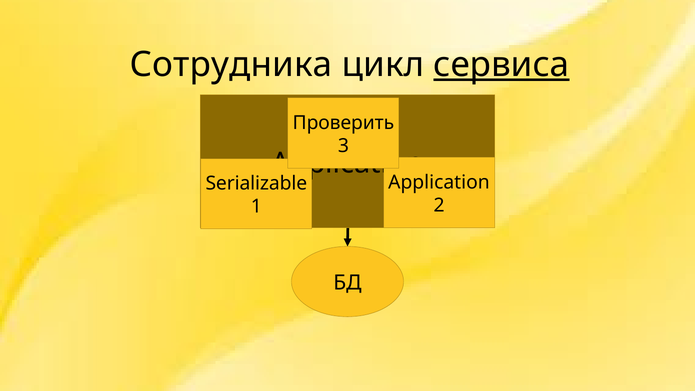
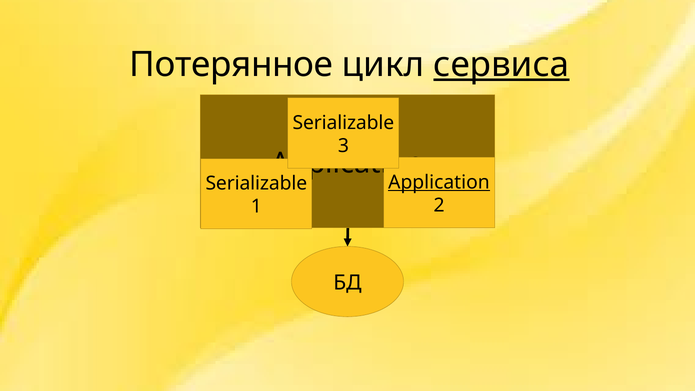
Сотрудника: Сотрудника -> Потерянное
Проверить at (343, 123): Проверить -> Serializable
Application at (439, 182) underline: none -> present
